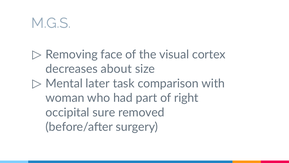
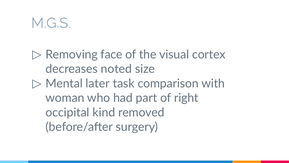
about: about -> noted
sure: sure -> kind
